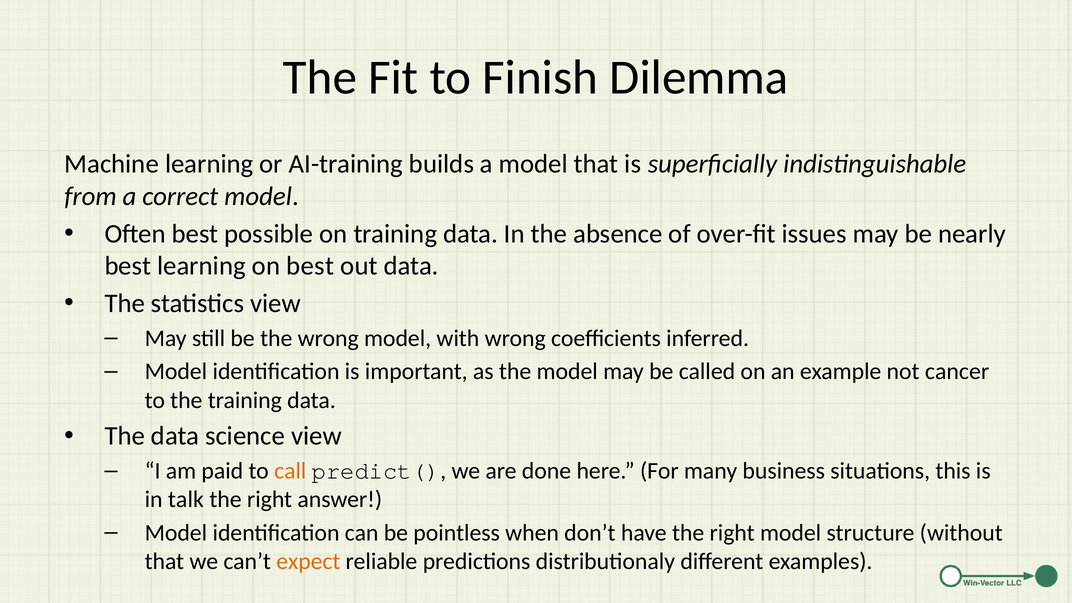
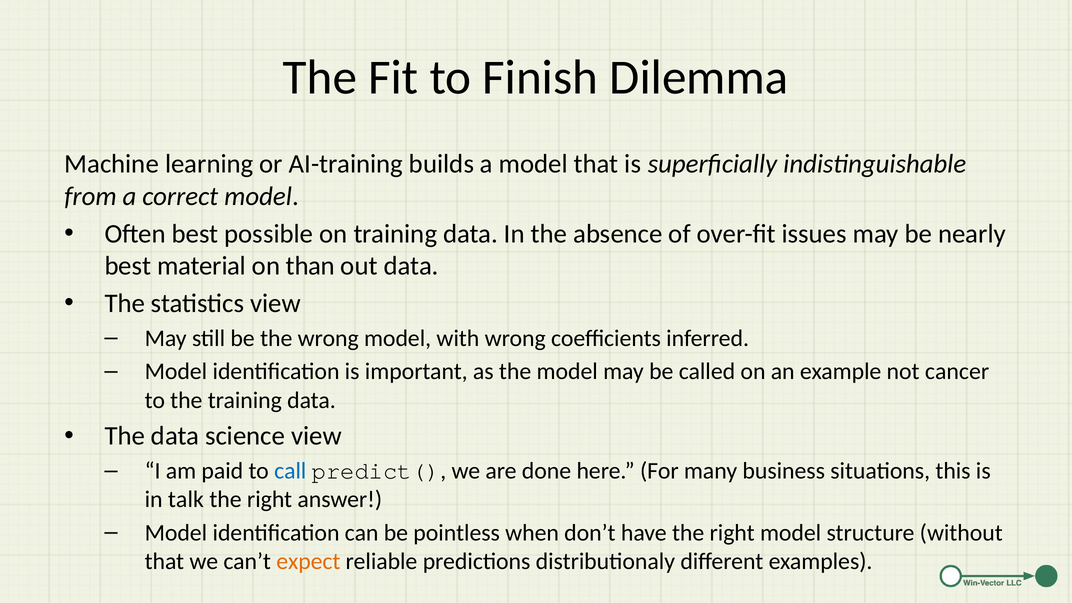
best learning: learning -> material
on best: best -> than
call colour: orange -> blue
